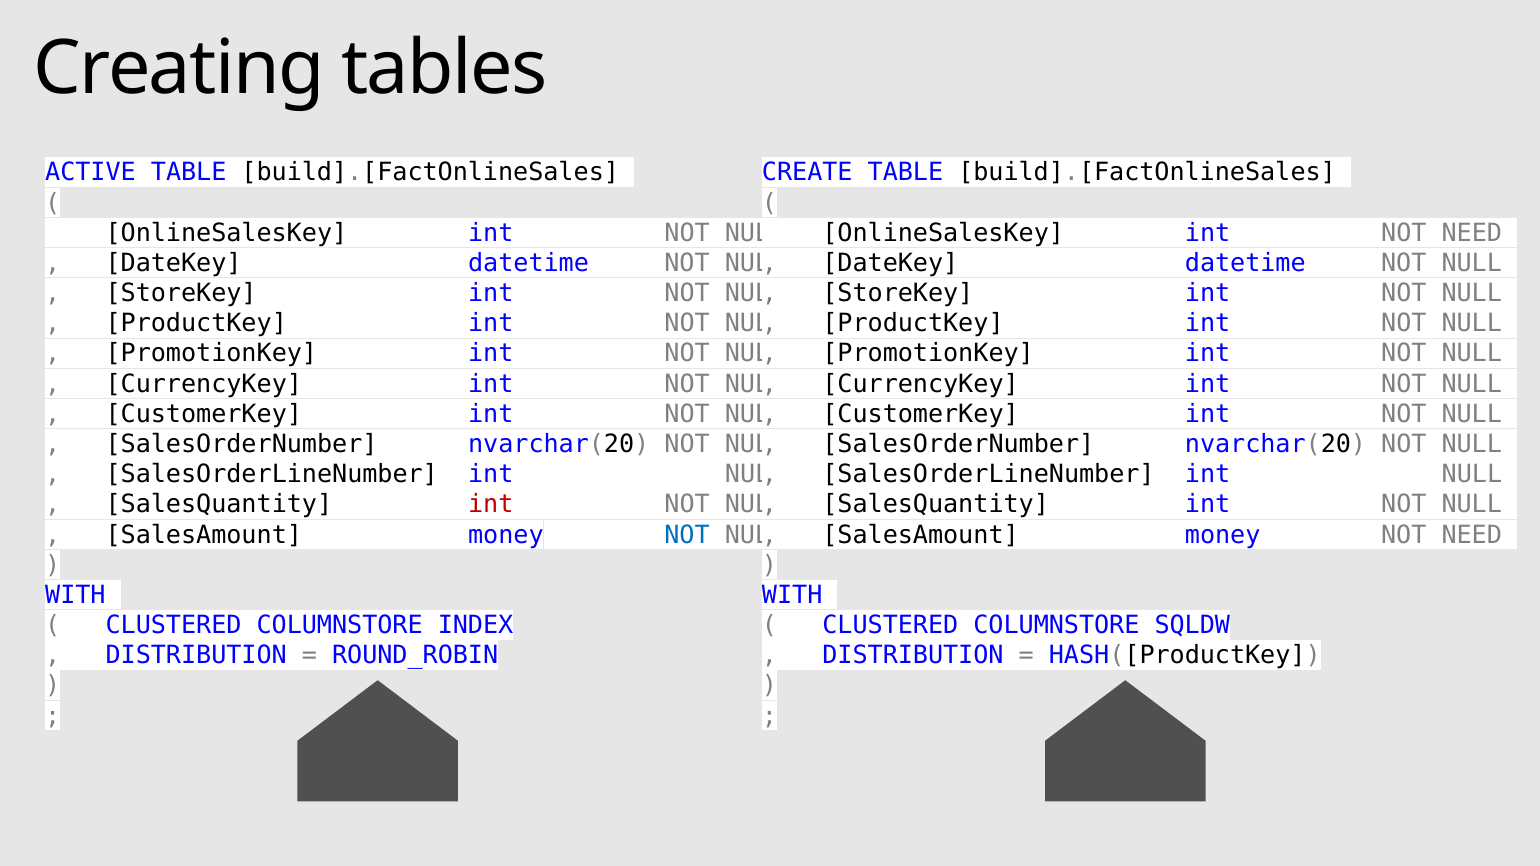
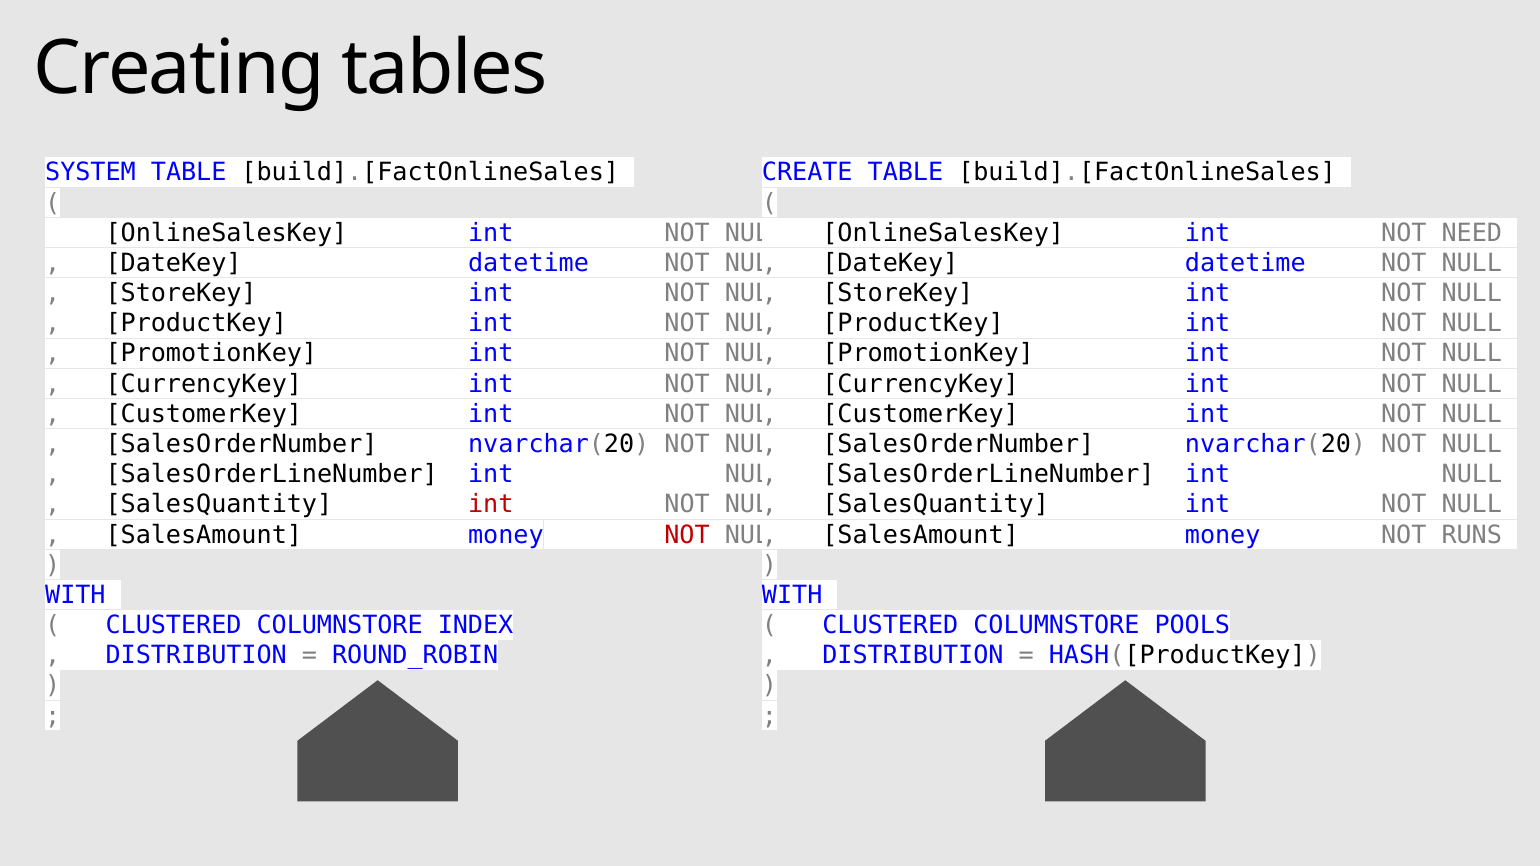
ACTIVE: ACTIVE -> SYSTEM
NOT at (687, 535) colour: blue -> red
money NOT NEED: NEED -> RUNS
SQLDW: SQLDW -> POOLS
